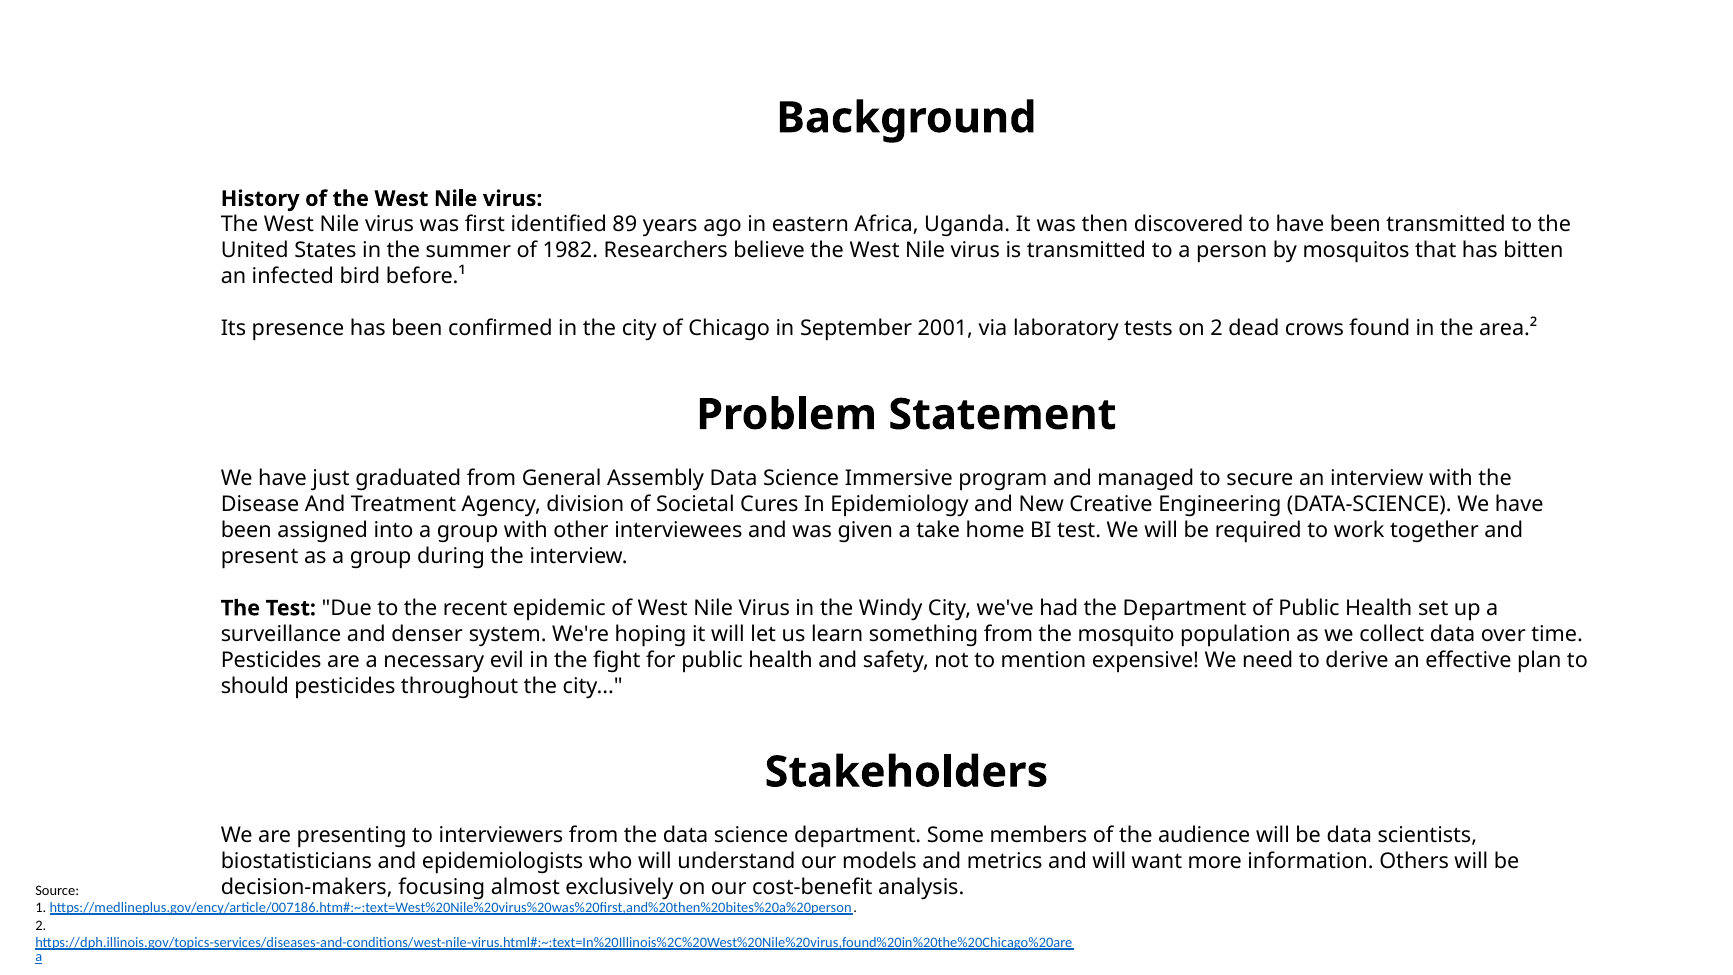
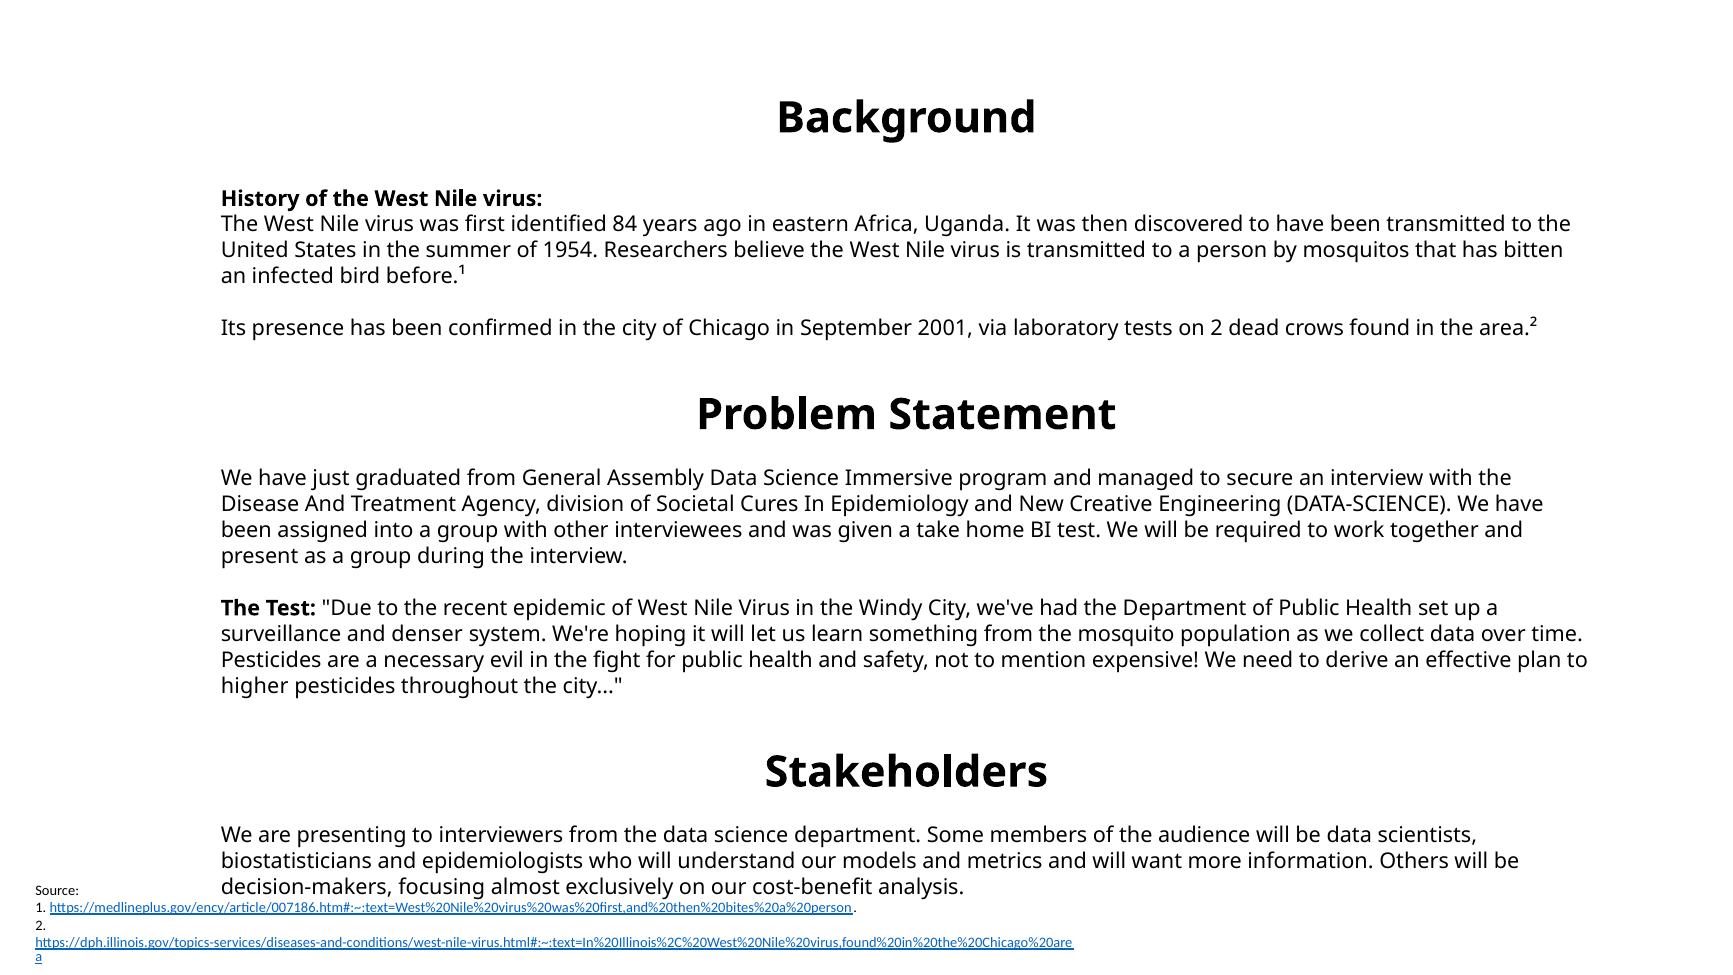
89: 89 -> 84
1982: 1982 -> 1954
should: should -> higher
